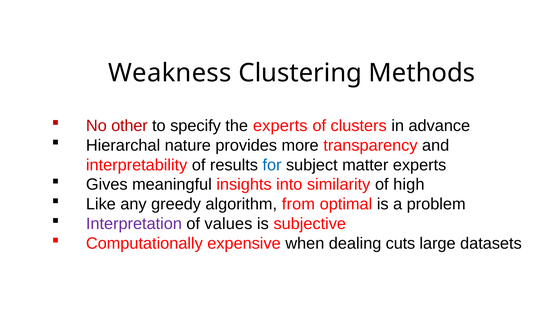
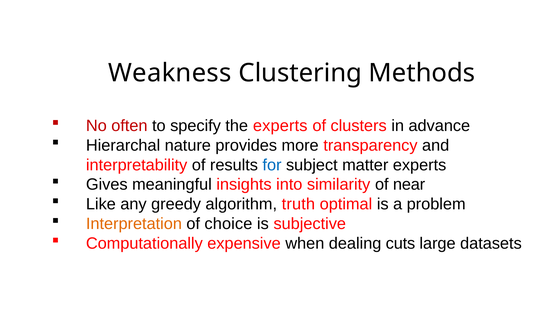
other: other -> often
high: high -> near
from: from -> truth
Interpretation colour: purple -> orange
values: values -> choice
